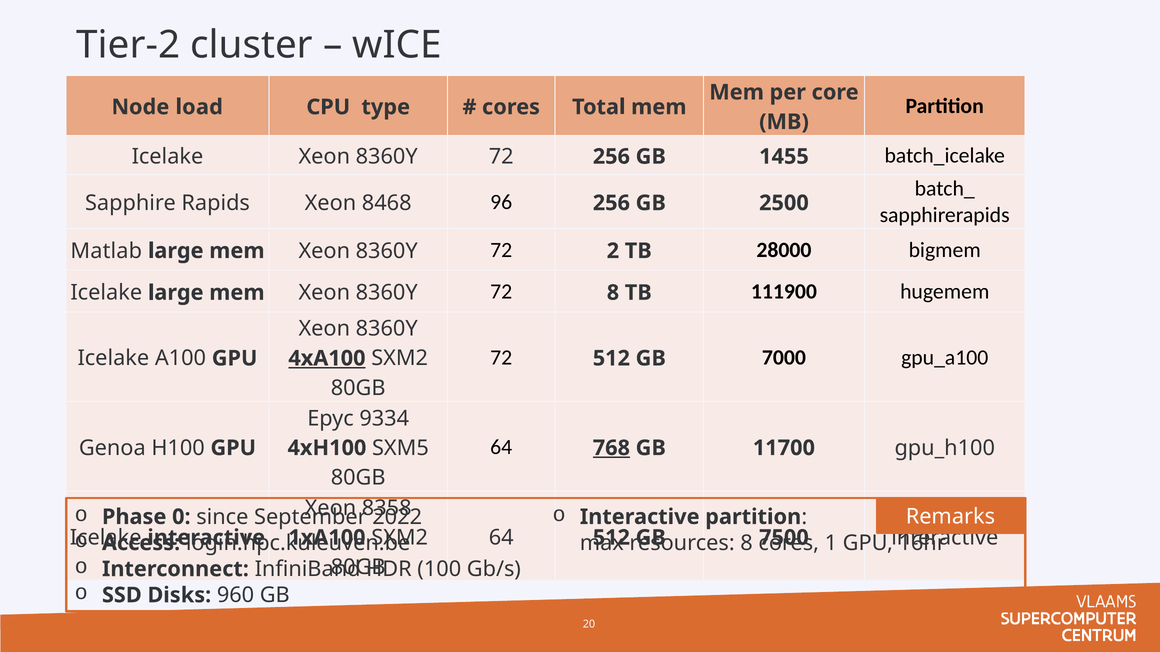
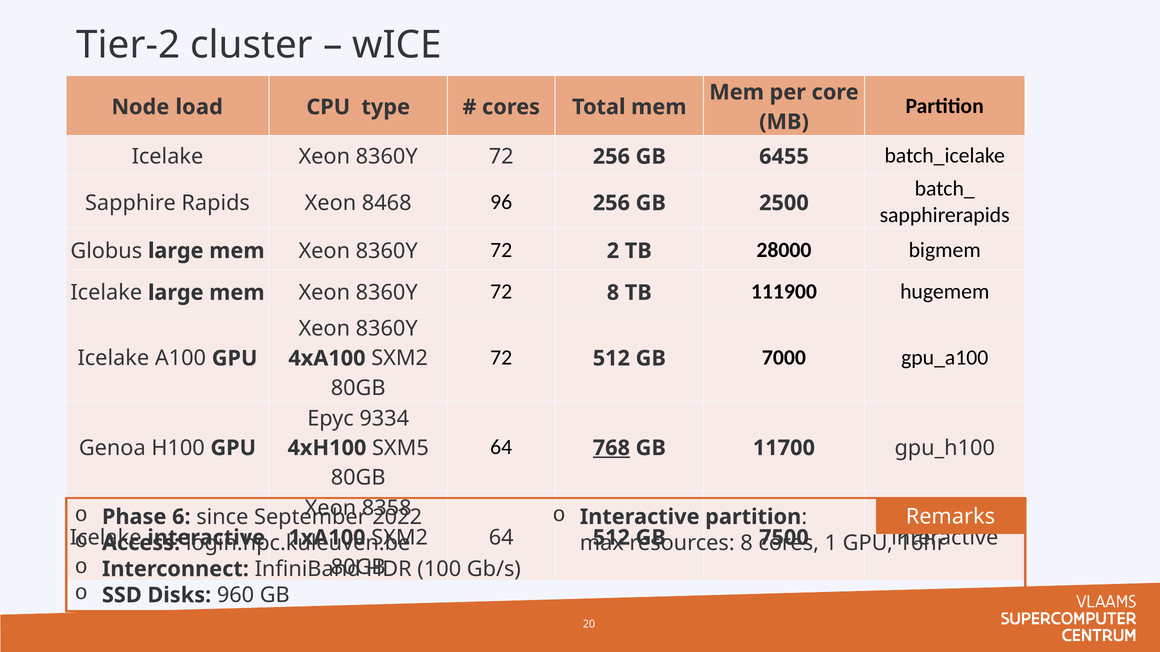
1455: 1455 -> 6455
Matlab: Matlab -> Globus
4xA100 underline: present -> none
0: 0 -> 6
